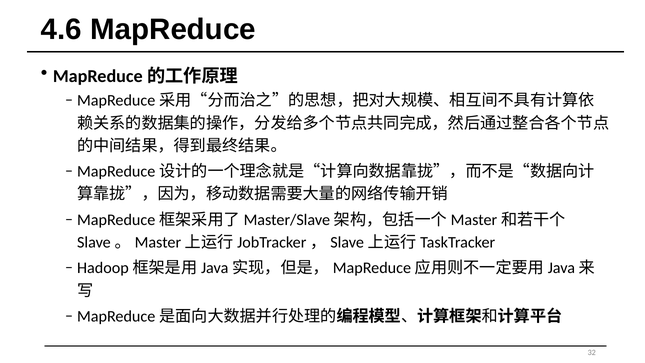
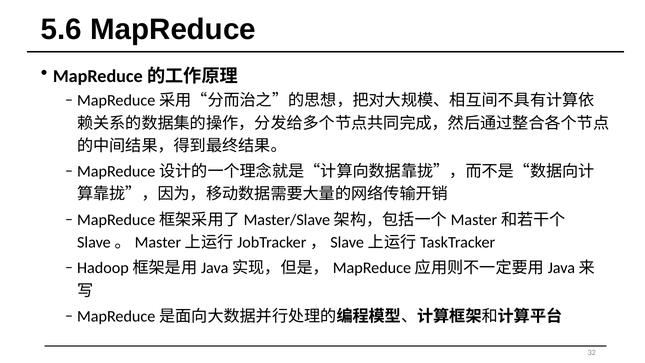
4.6: 4.6 -> 5.6
